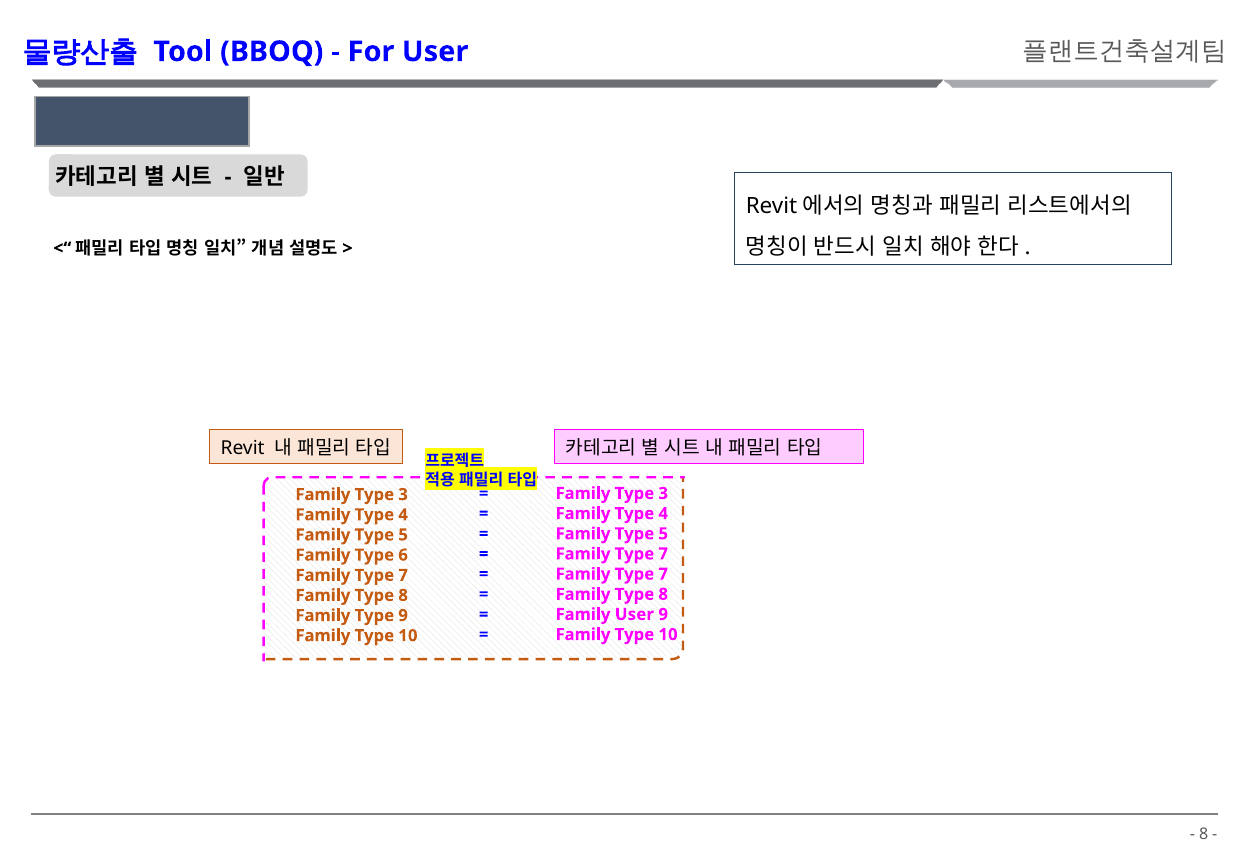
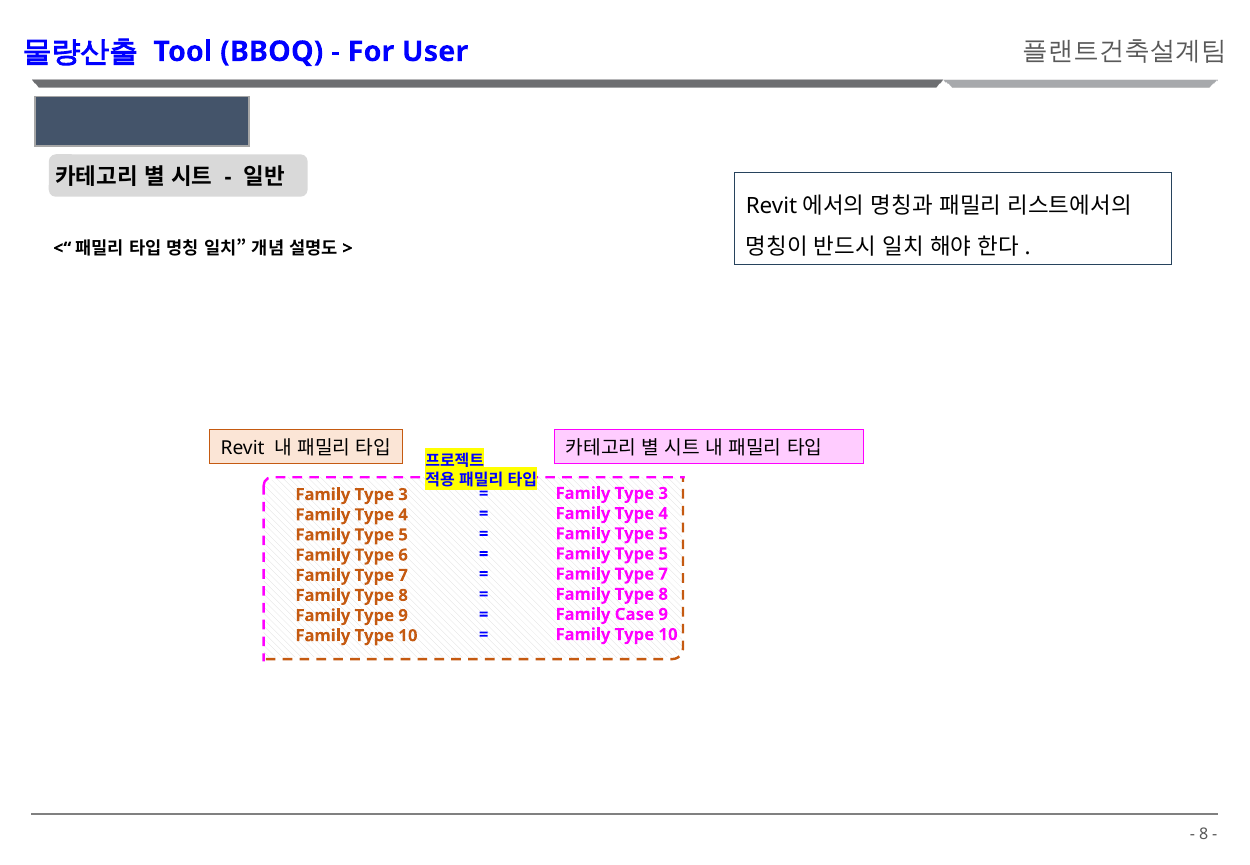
7 at (663, 554): 7 -> 5
Family User: User -> Case
